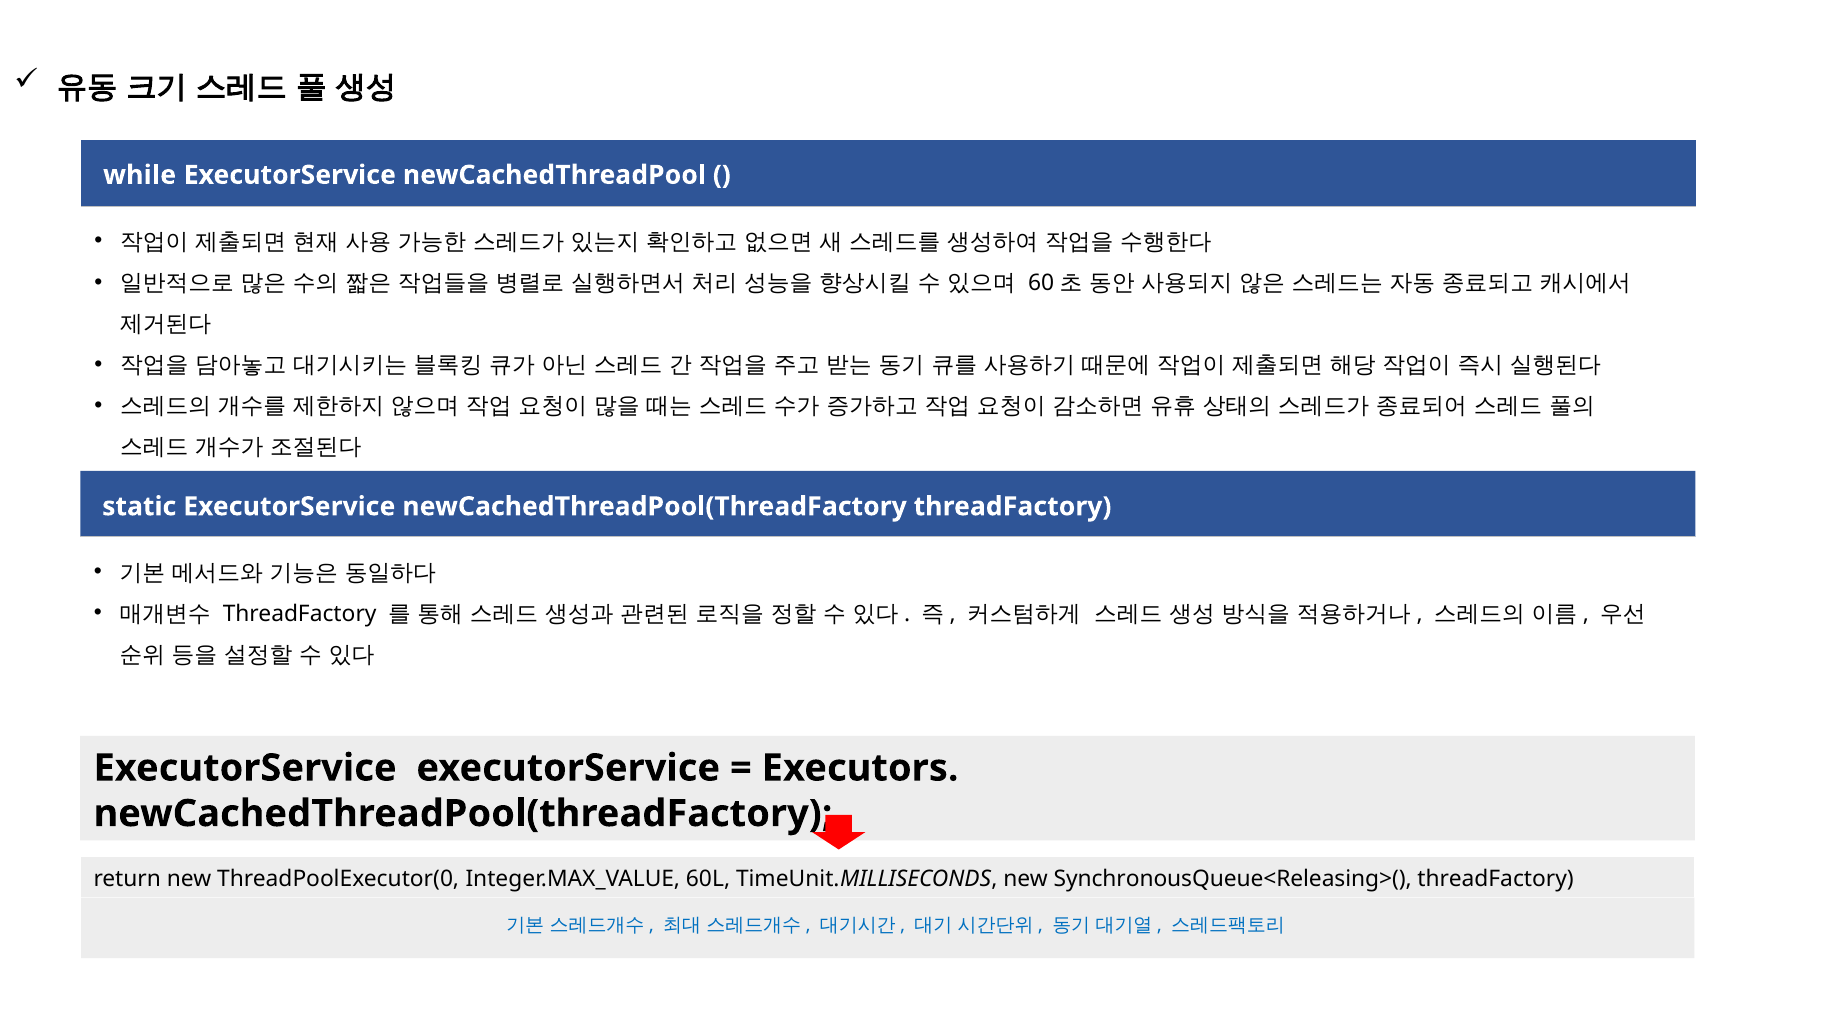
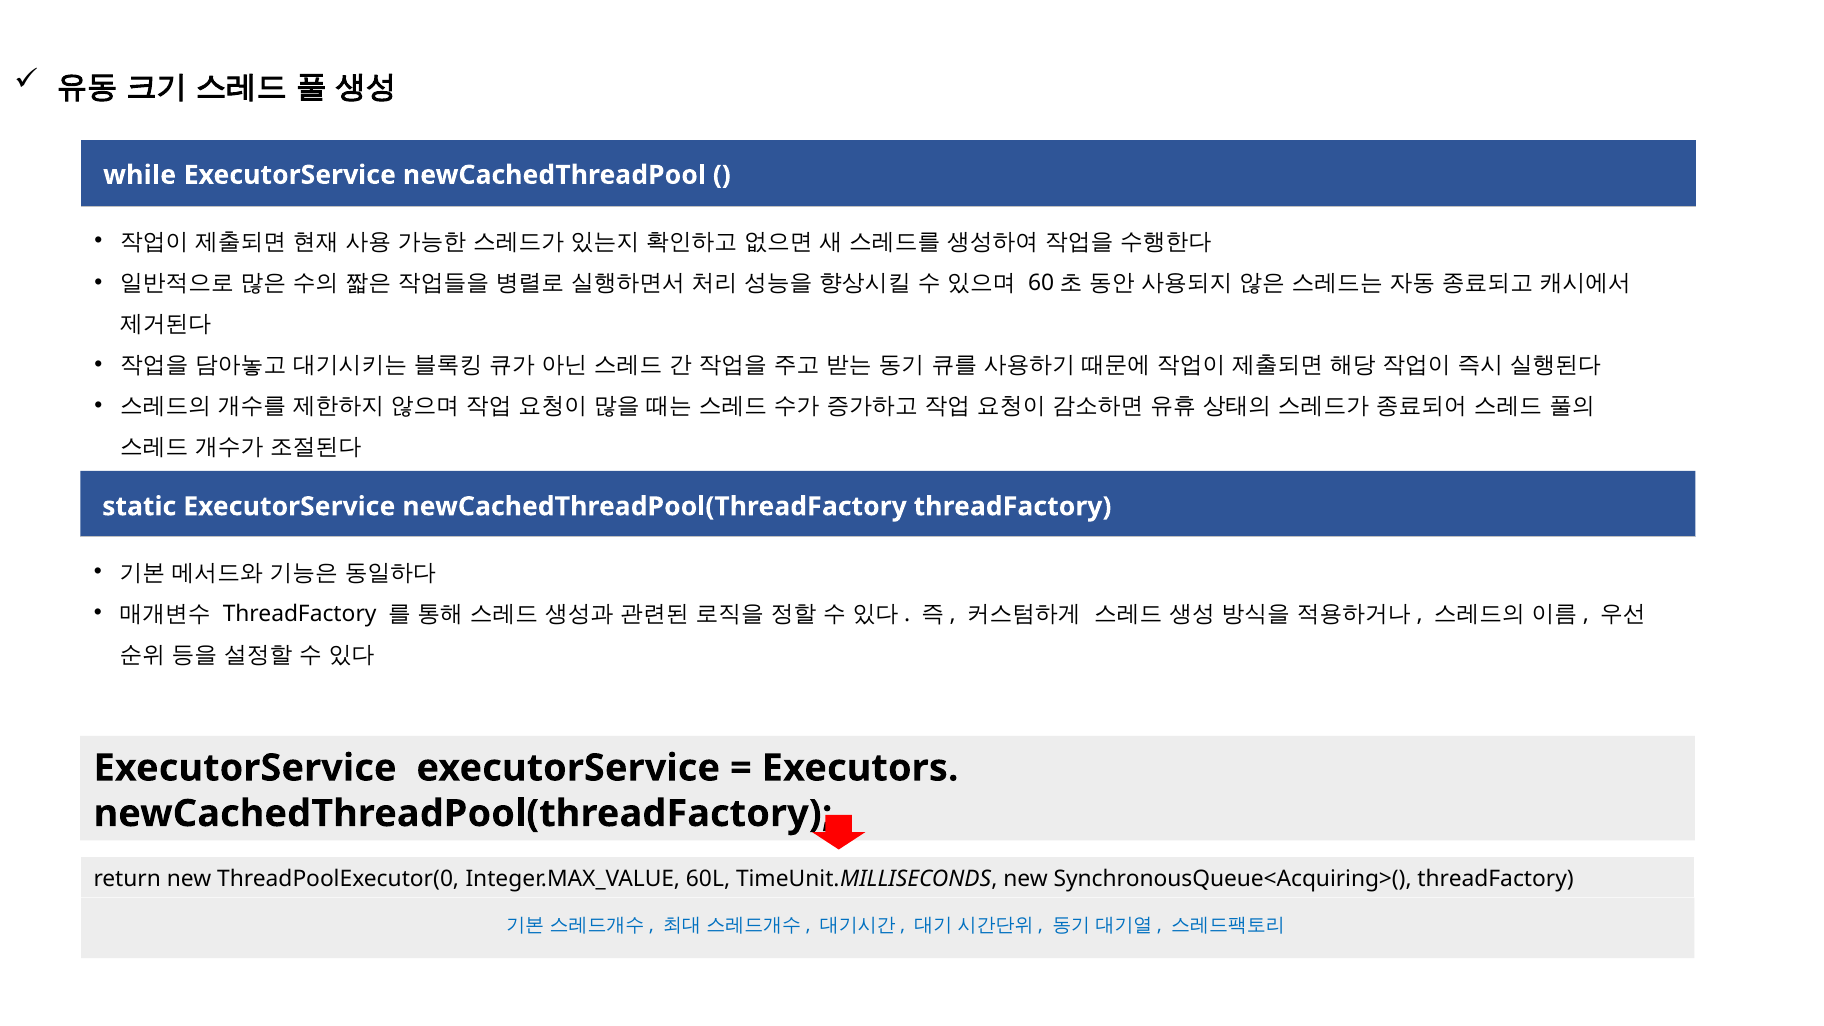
SynchronousQueue<Releasing>(: SynchronousQueue<Releasing>( -> SynchronousQueue<Acquiring>(
